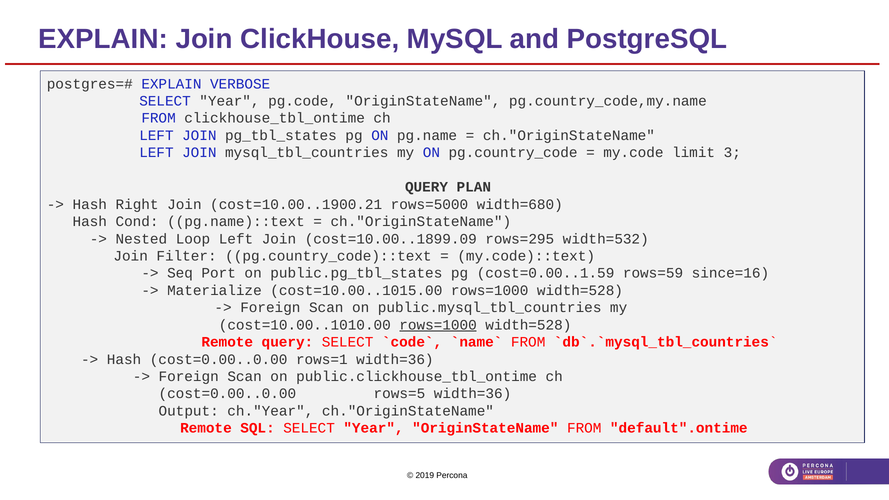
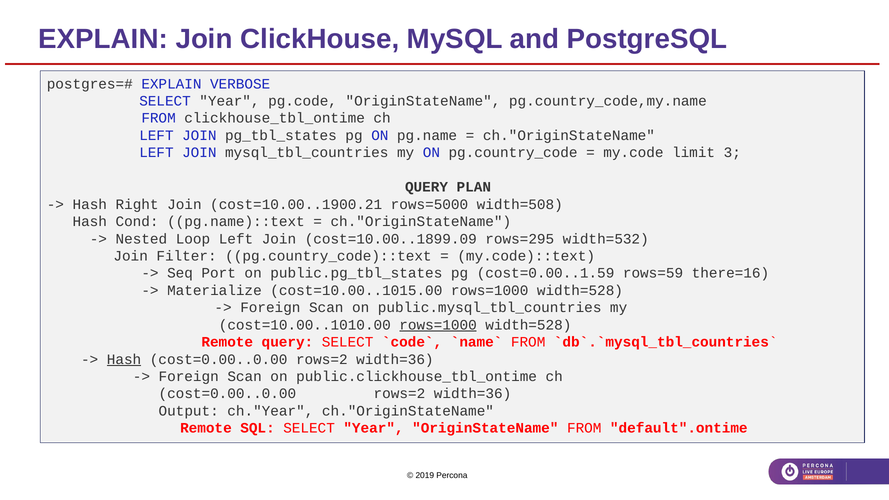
width=680: width=680 -> width=508
since=16: since=16 -> there=16
Hash at (124, 359) underline: none -> present
rows=1 at (322, 359): rows=1 -> rows=2
rows=5 at (399, 394): rows=5 -> rows=2
